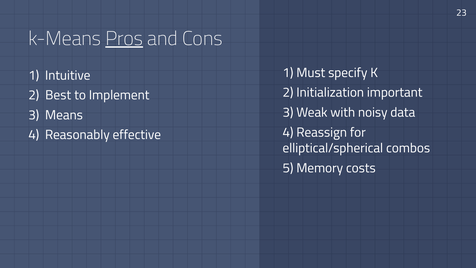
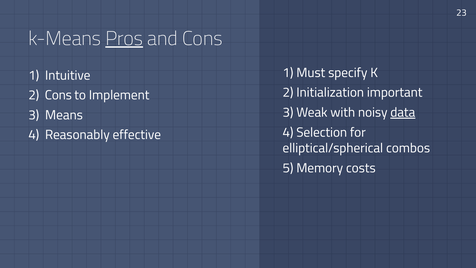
2 Best: Best -> Cons
data underline: none -> present
Reassign: Reassign -> Selection
